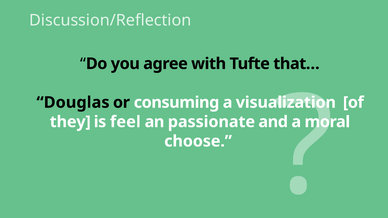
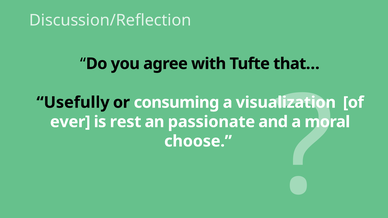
Douglas: Douglas -> Usefully
they: they -> ever
feel: feel -> rest
